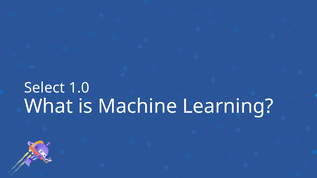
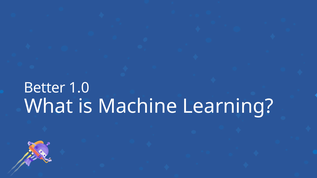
Select: Select -> Better
